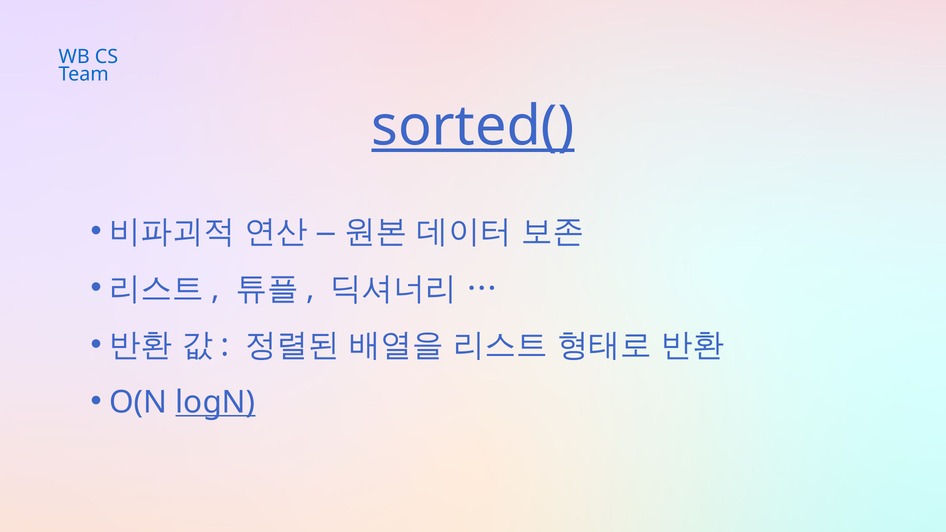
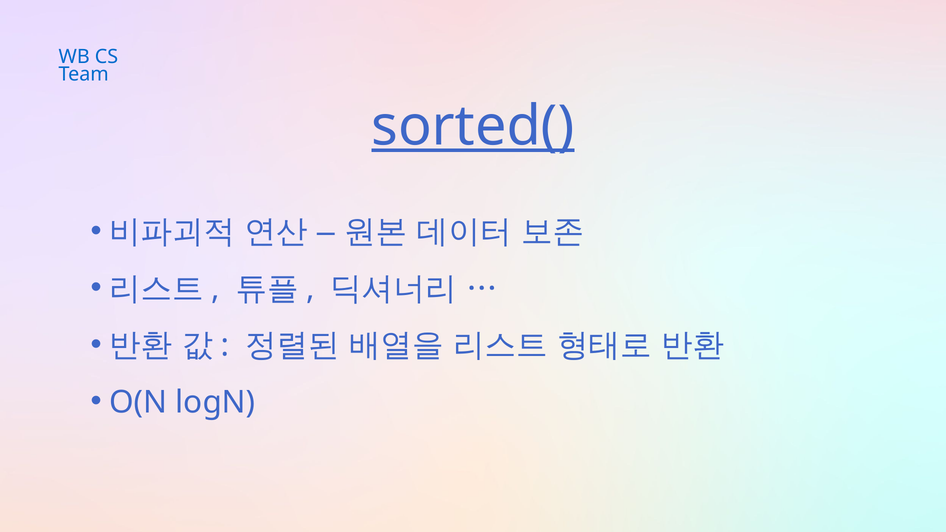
logN underline: present -> none
